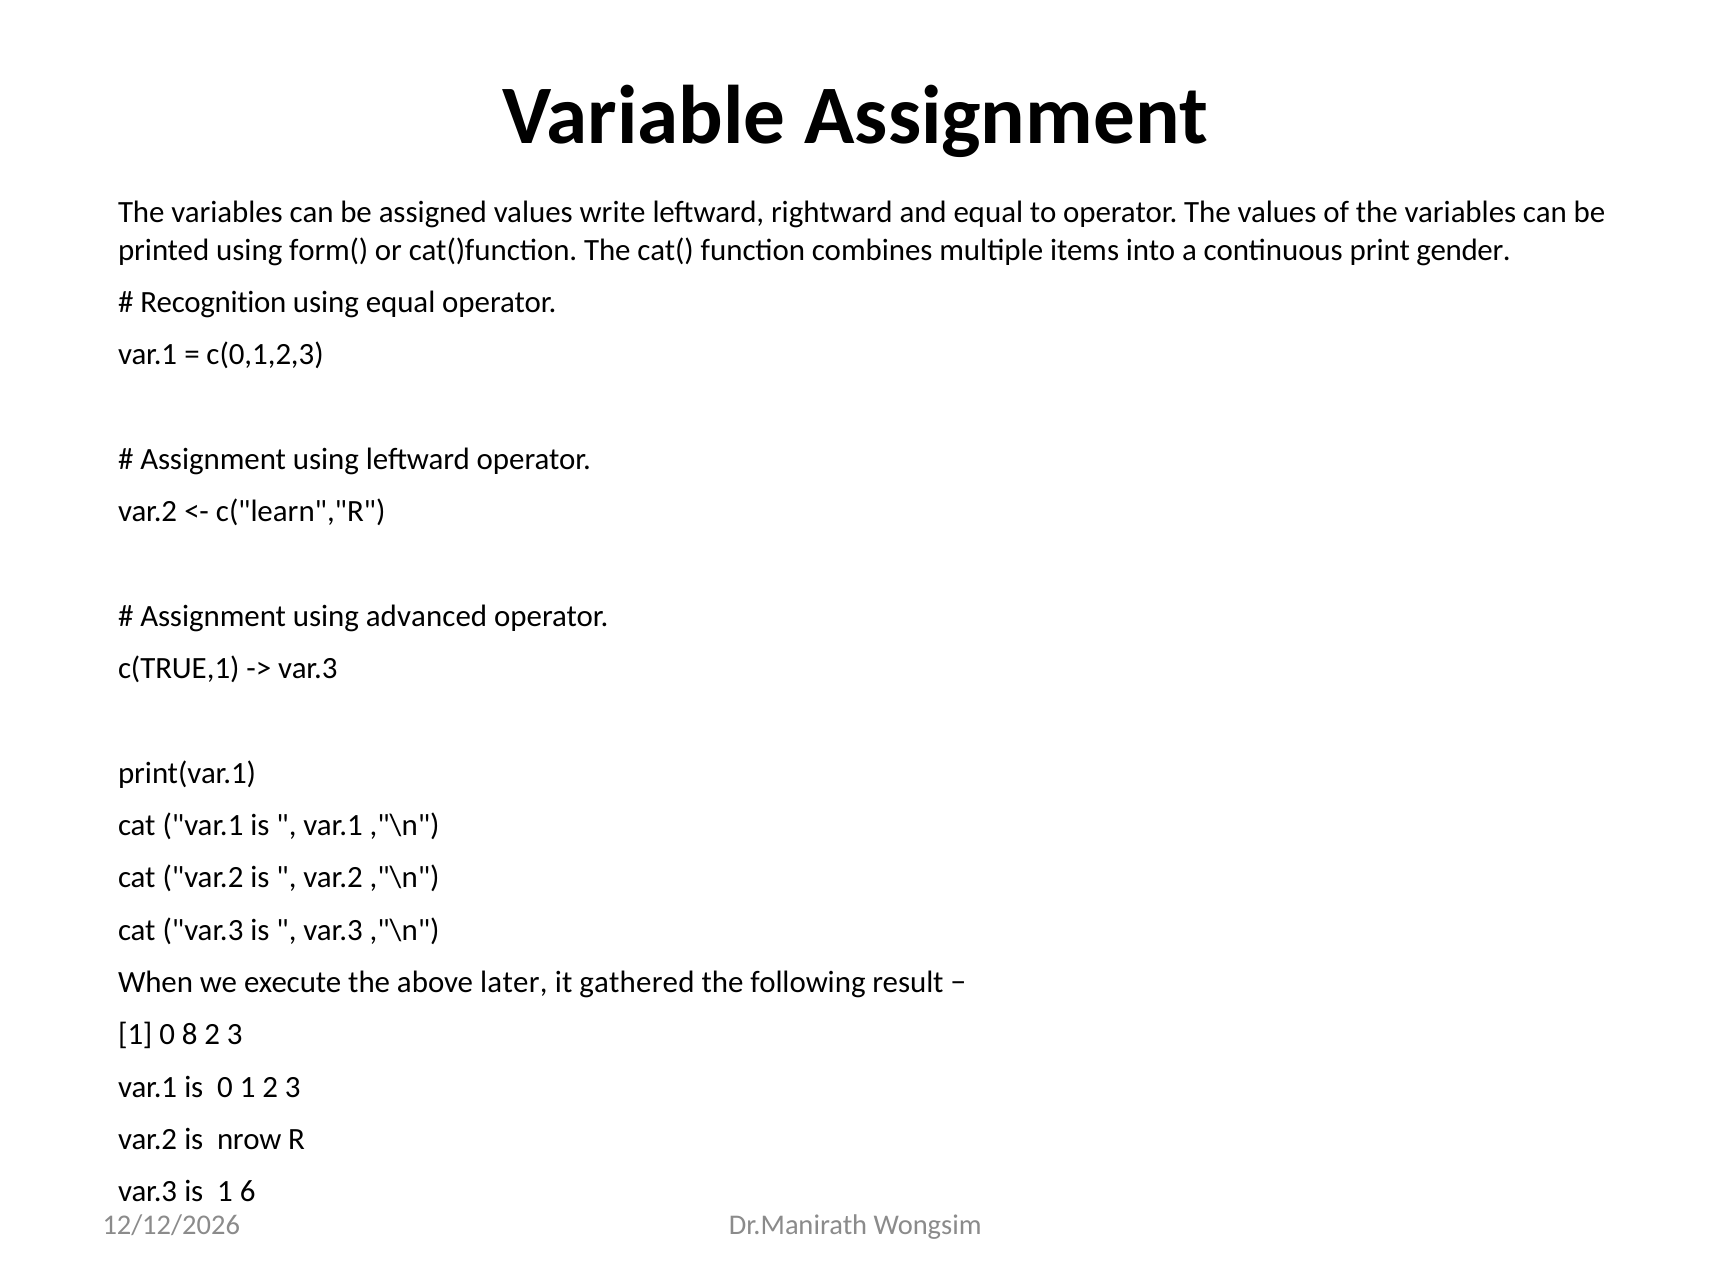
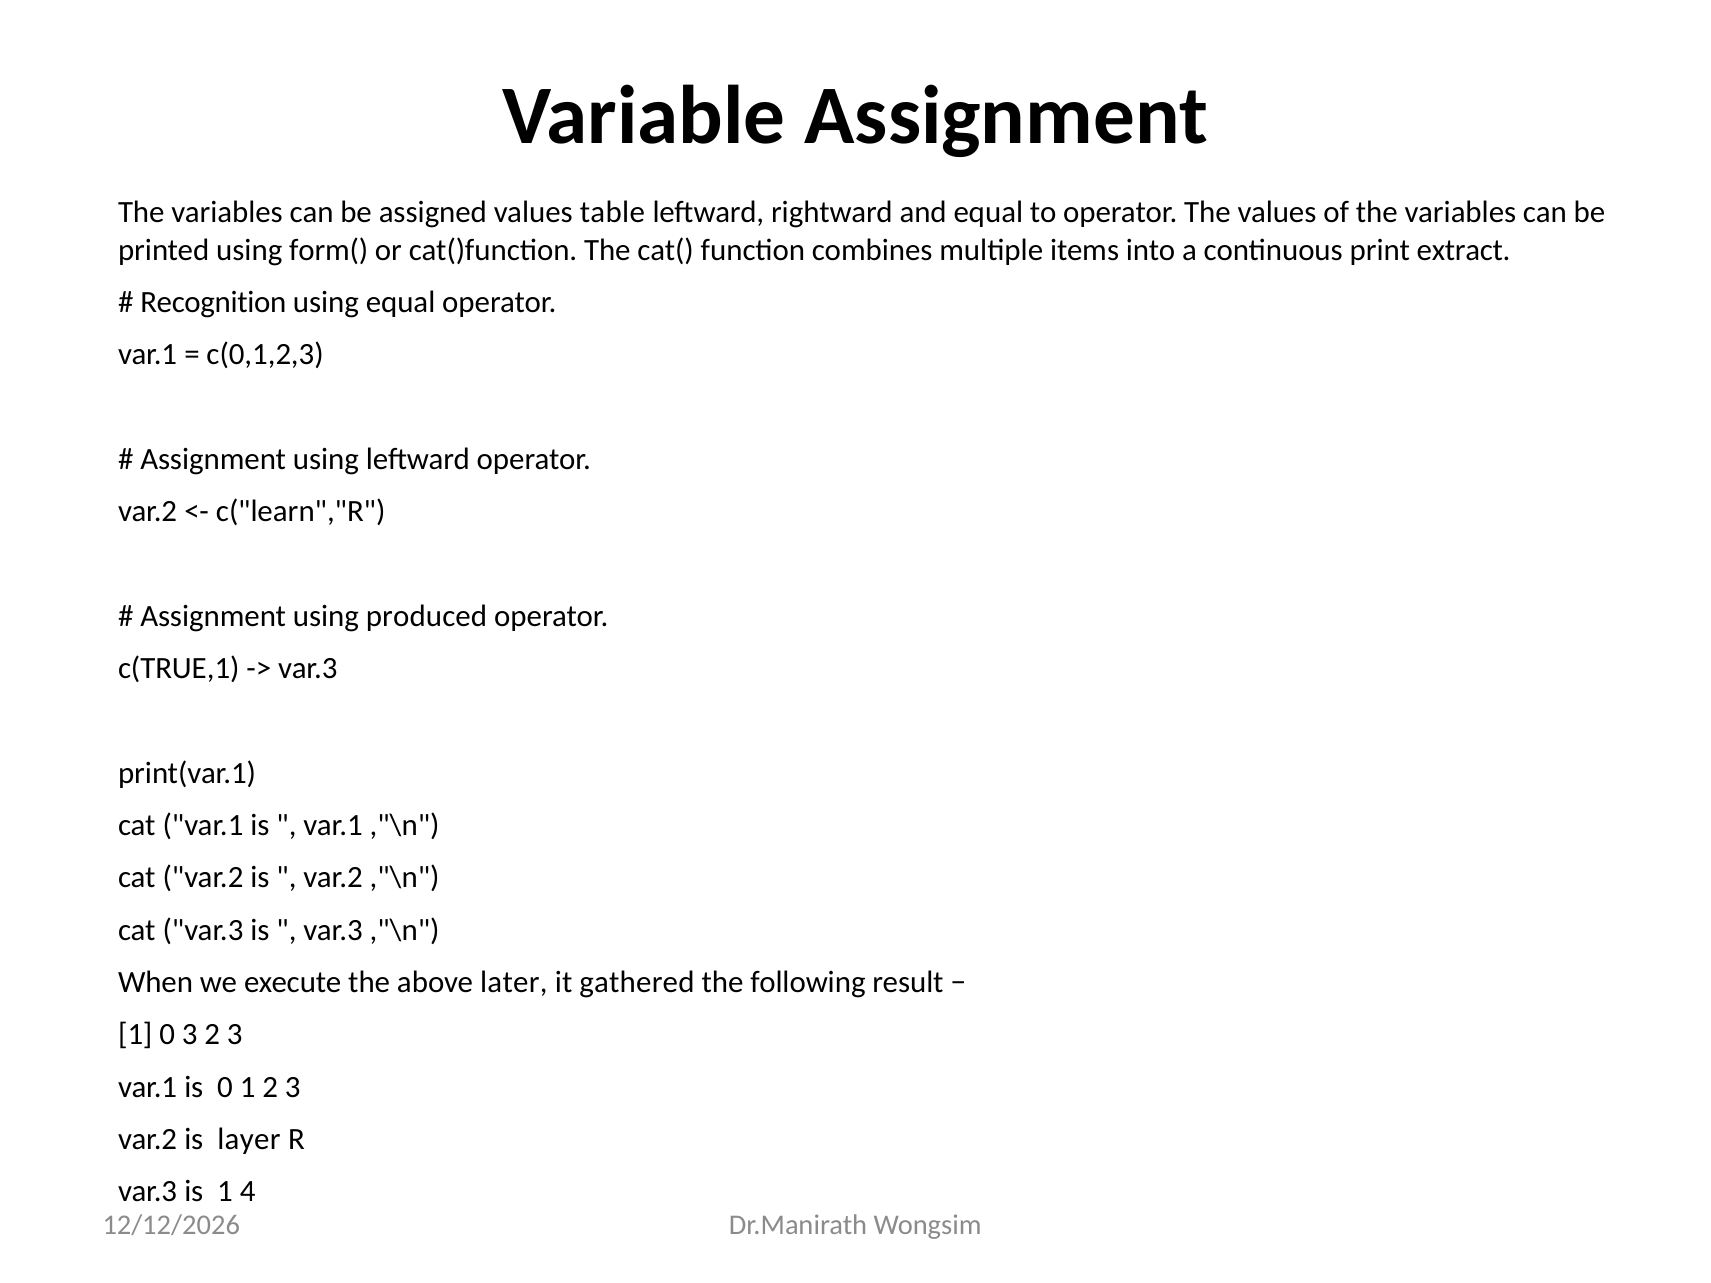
write: write -> table
gender: gender -> extract
advanced: advanced -> produced
0 8: 8 -> 3
nrow: nrow -> layer
6: 6 -> 4
